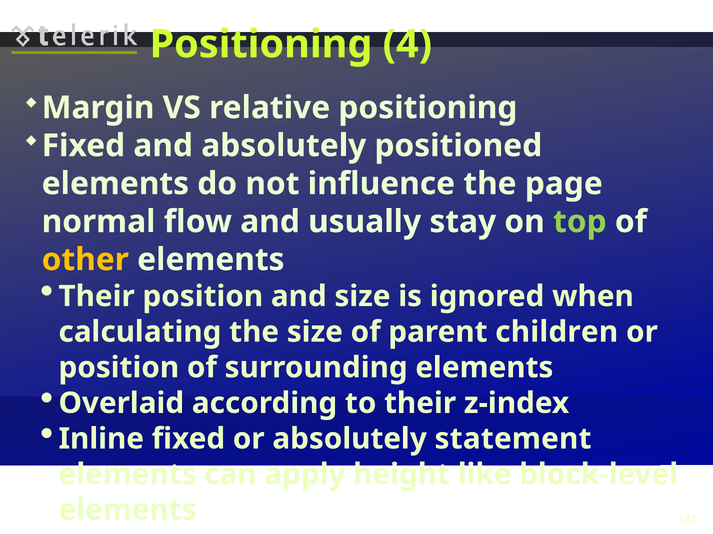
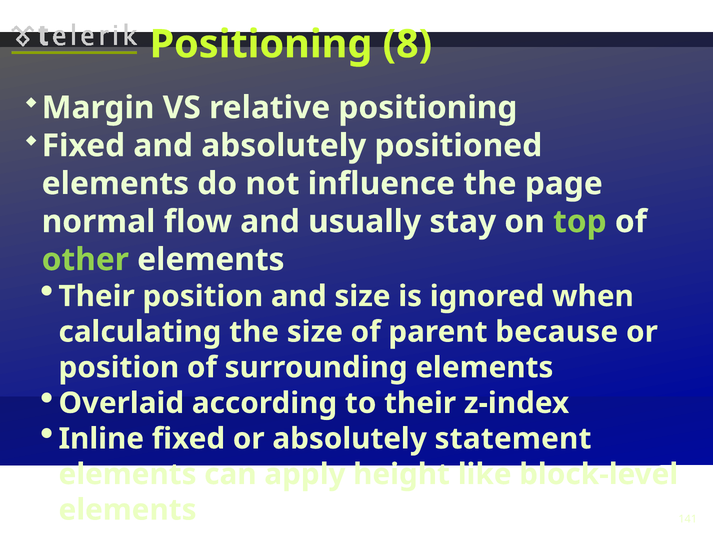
4: 4 -> 8
other colour: yellow -> light green
children: children -> because
